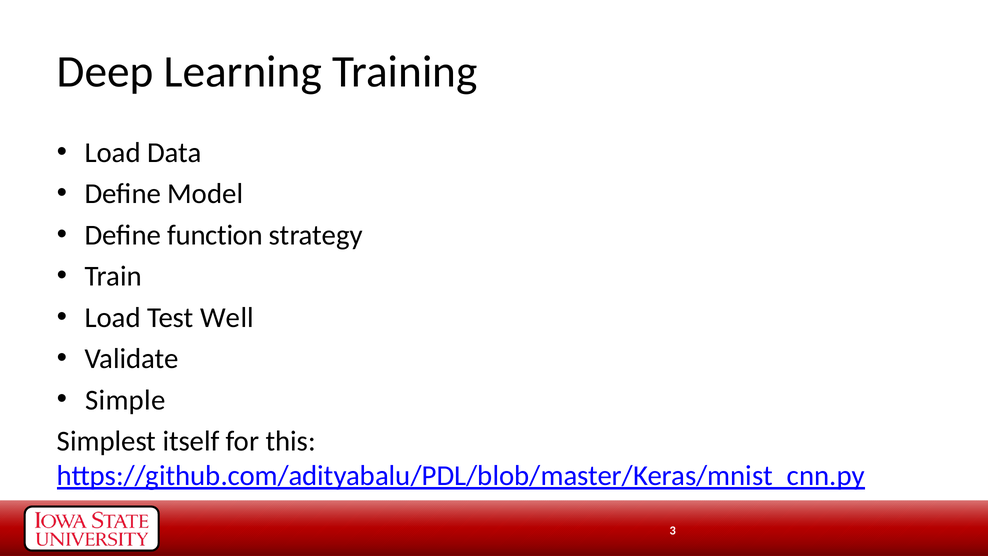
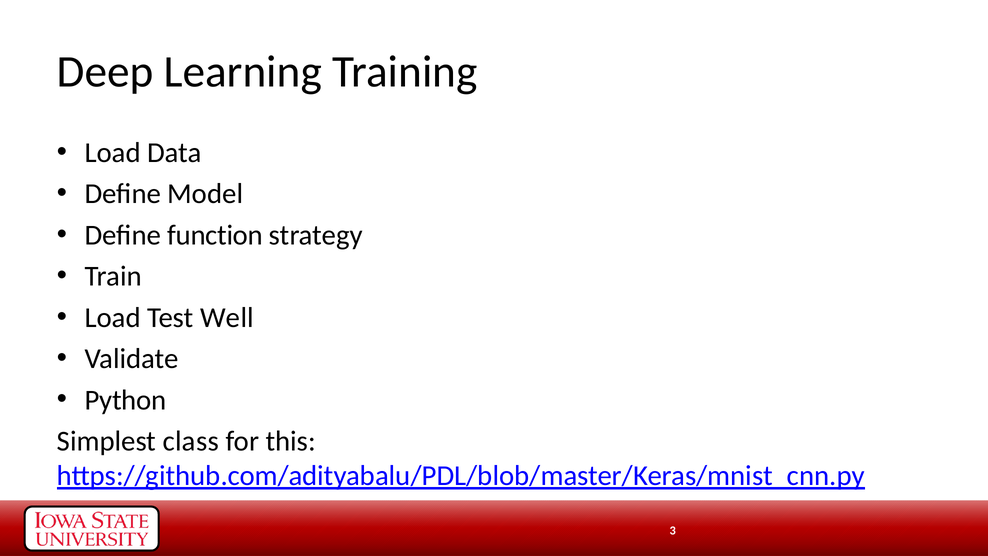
Simple: Simple -> Python
itself: itself -> class
